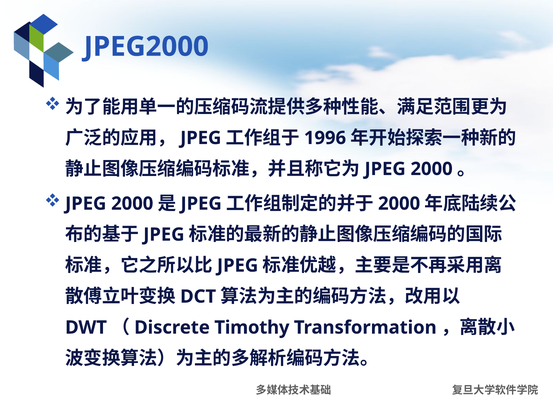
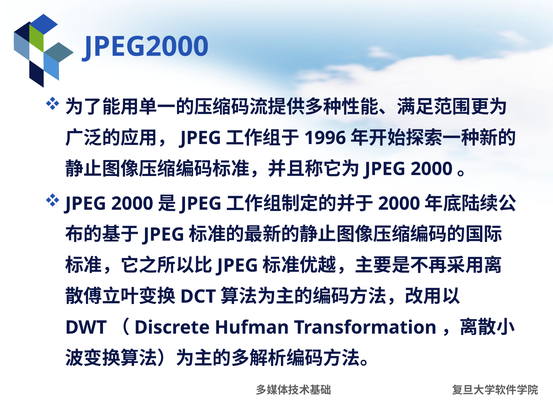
Timothy: Timothy -> Hufman
